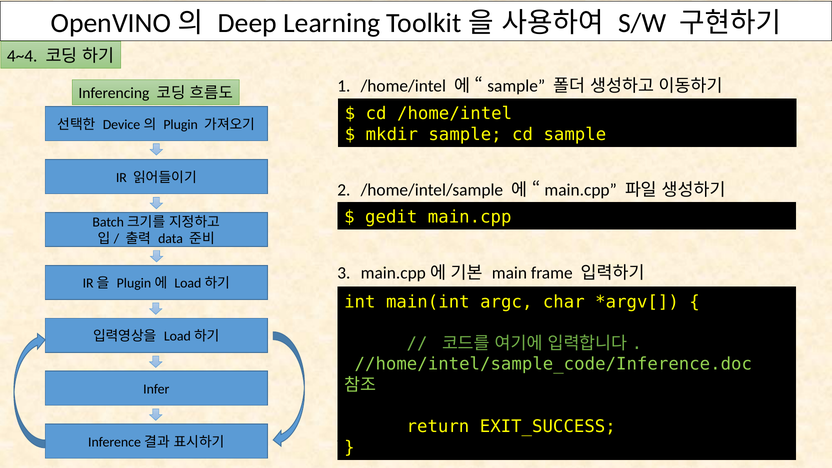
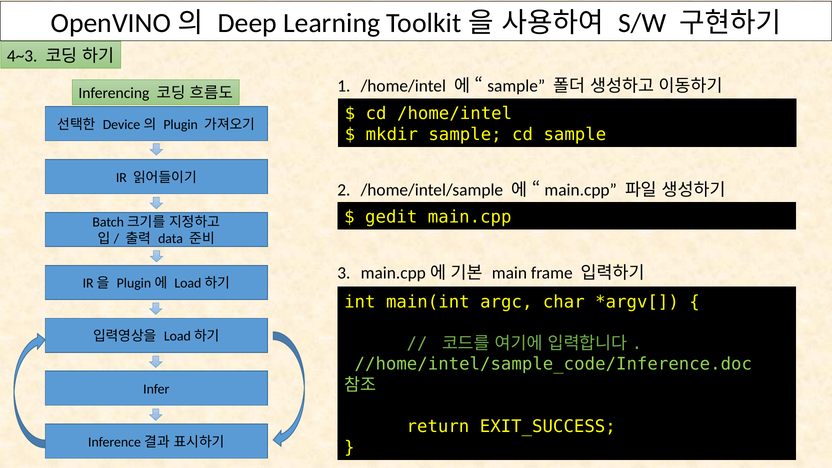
4~4: 4~4 -> 4~3
